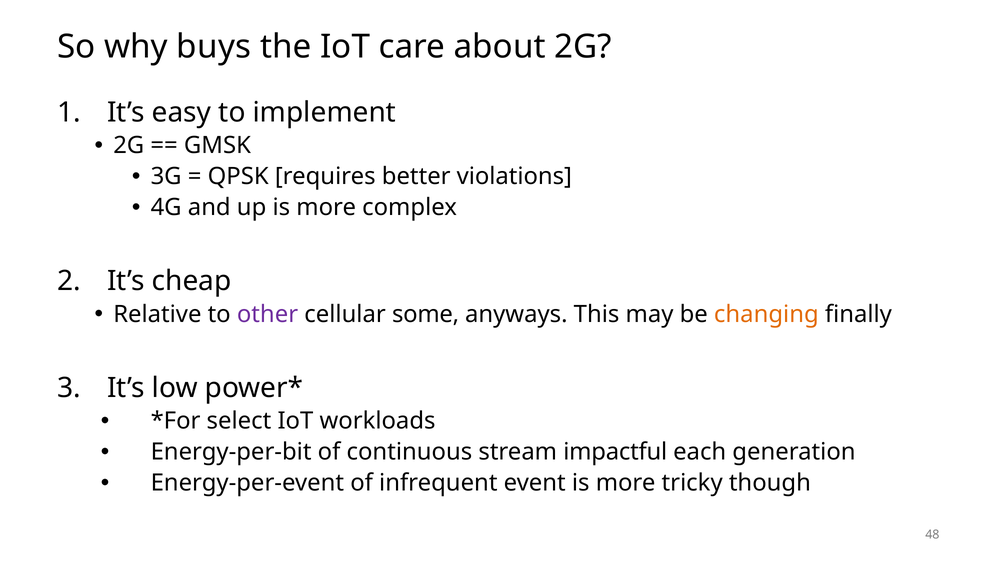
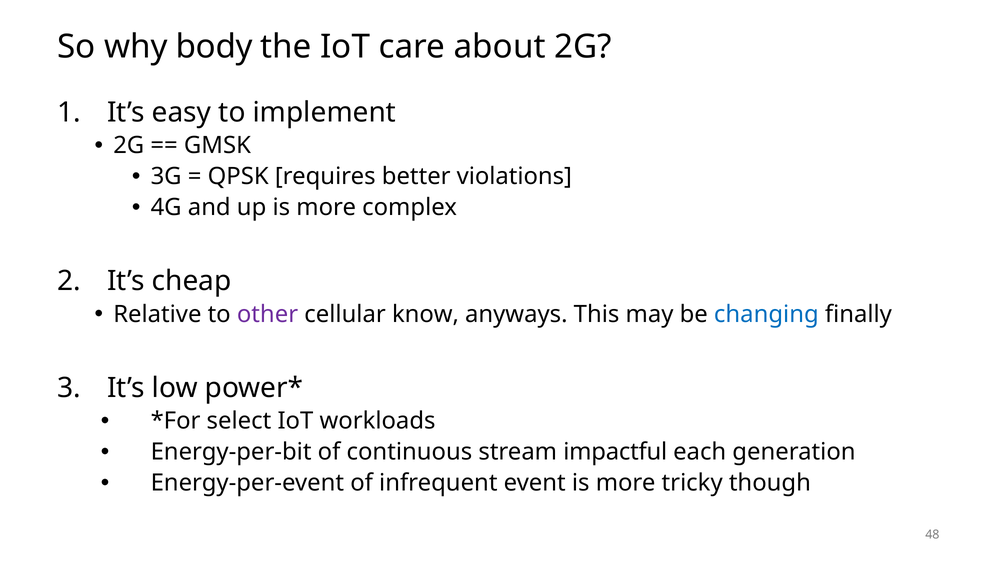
buys: buys -> body
some: some -> know
changing colour: orange -> blue
